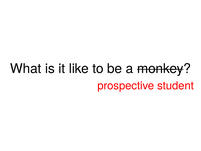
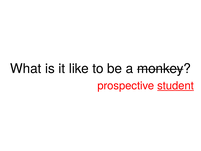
student underline: none -> present
